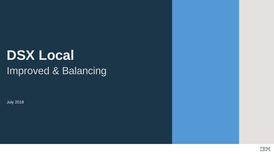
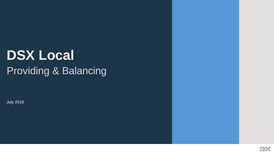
Improved: Improved -> Providing
